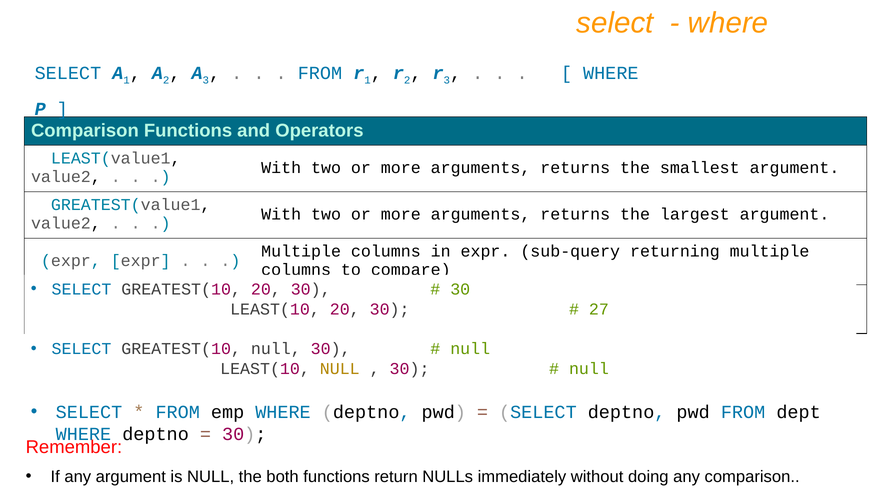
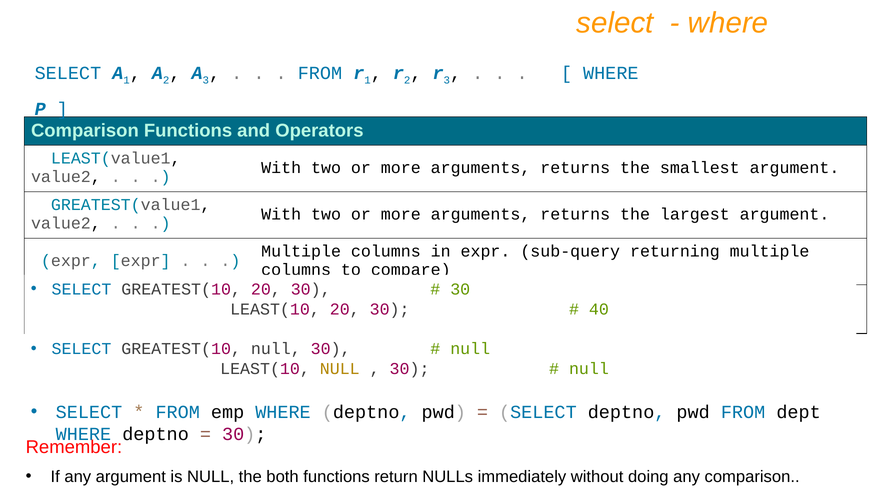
27: 27 -> 40
